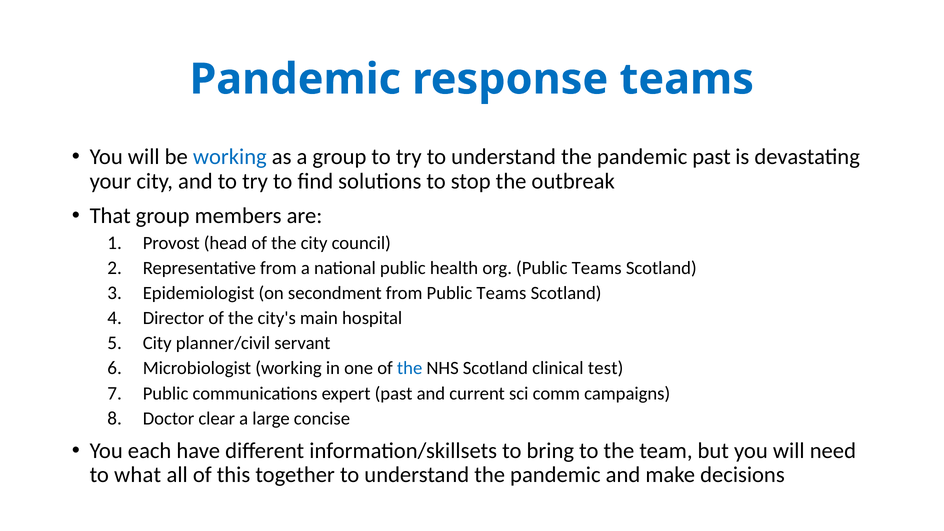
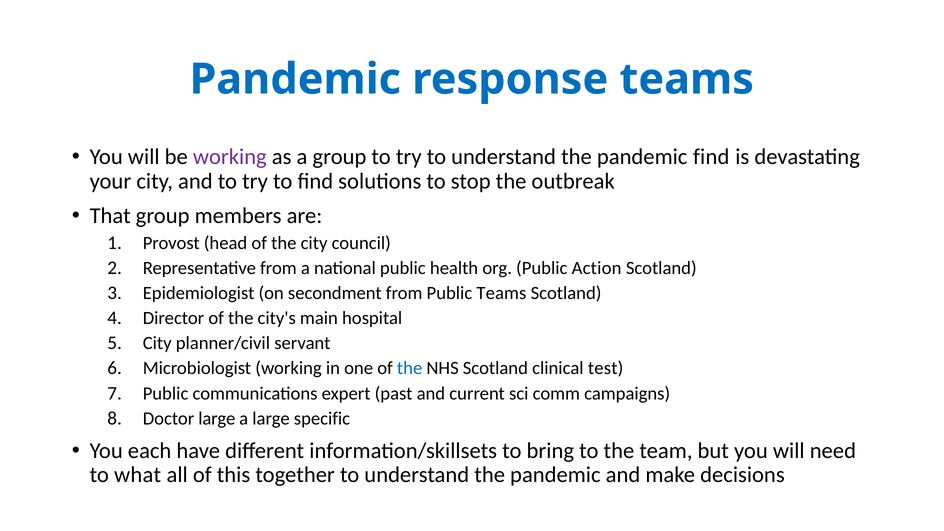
working at (230, 157) colour: blue -> purple
pandemic past: past -> find
org Public Teams: Teams -> Action
Doctor clear: clear -> large
concise: concise -> specific
